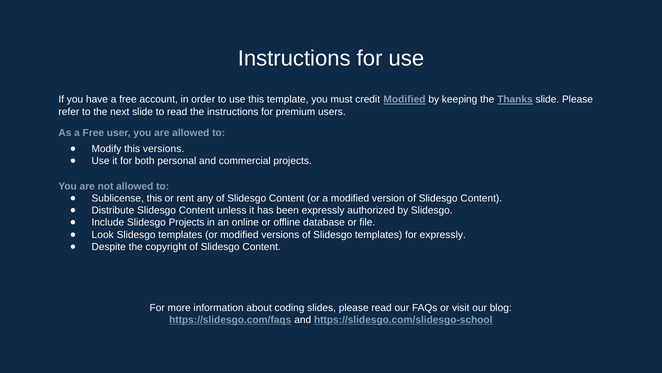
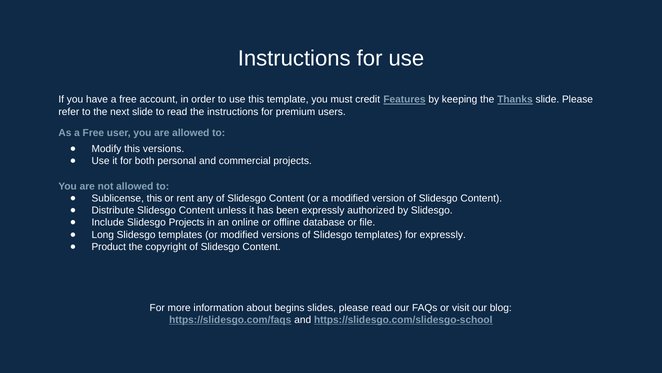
credit Modified: Modified -> Features
Look: Look -> Long
Despite: Despite -> Product
coding: coding -> begins
